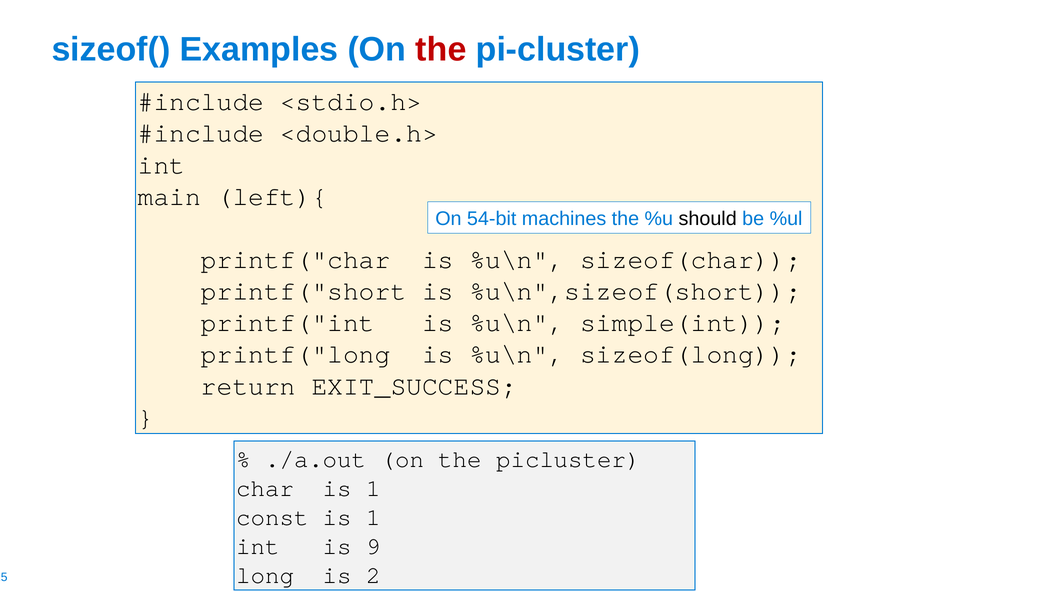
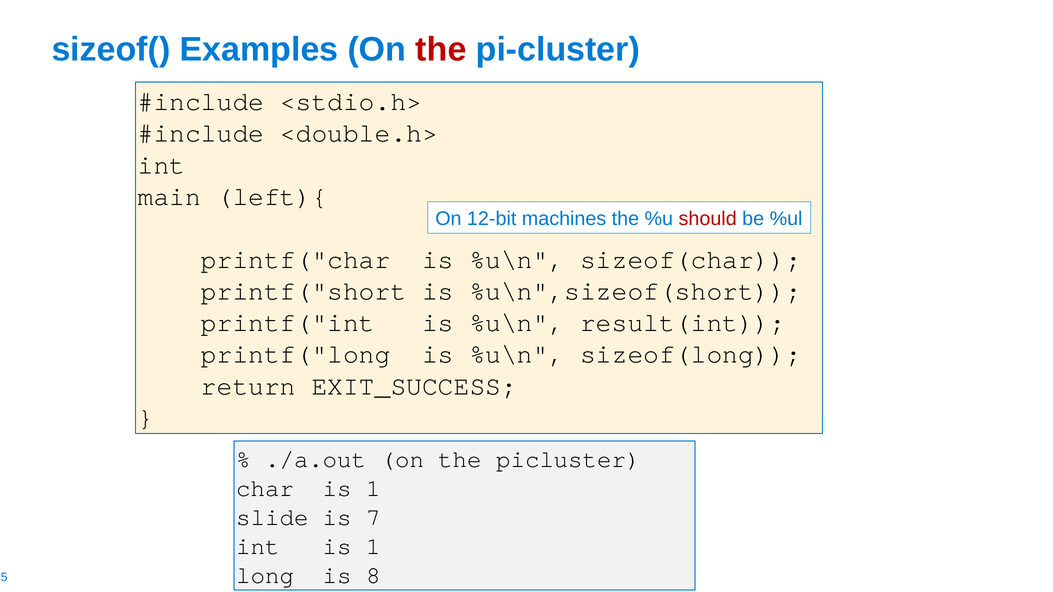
54-bit: 54-bit -> 12-bit
should colour: black -> red
simple(int: simple(int -> result(int
const: const -> slide
1 at (374, 517): 1 -> 7
int is 9: 9 -> 1
2: 2 -> 8
